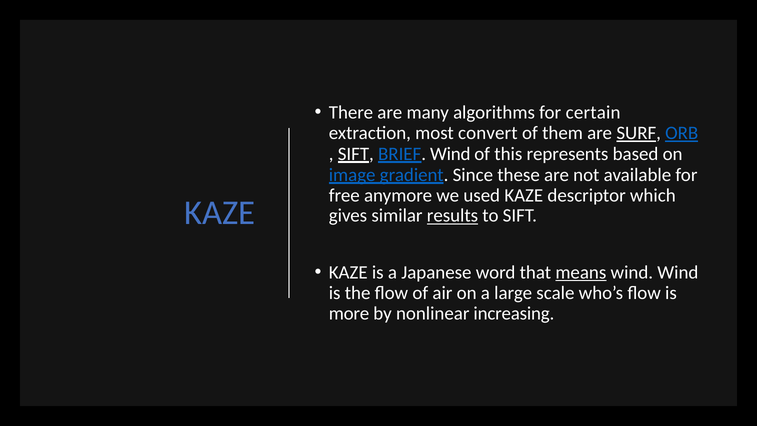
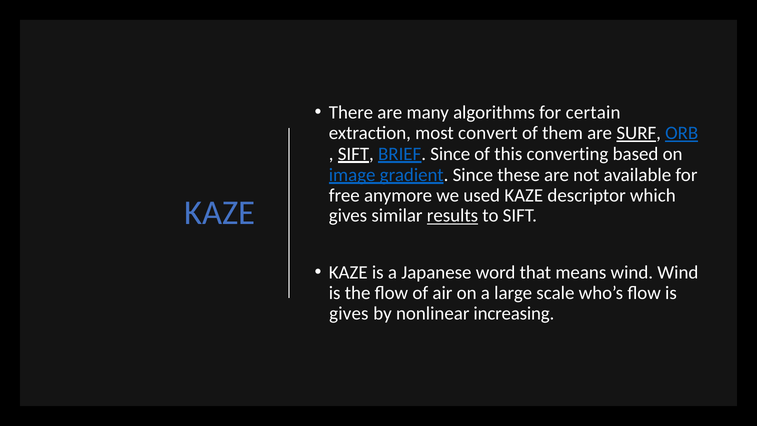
BRIEF Wind: Wind -> Since
represents: represents -> converting
means underline: present -> none
more at (349, 313): more -> gives
